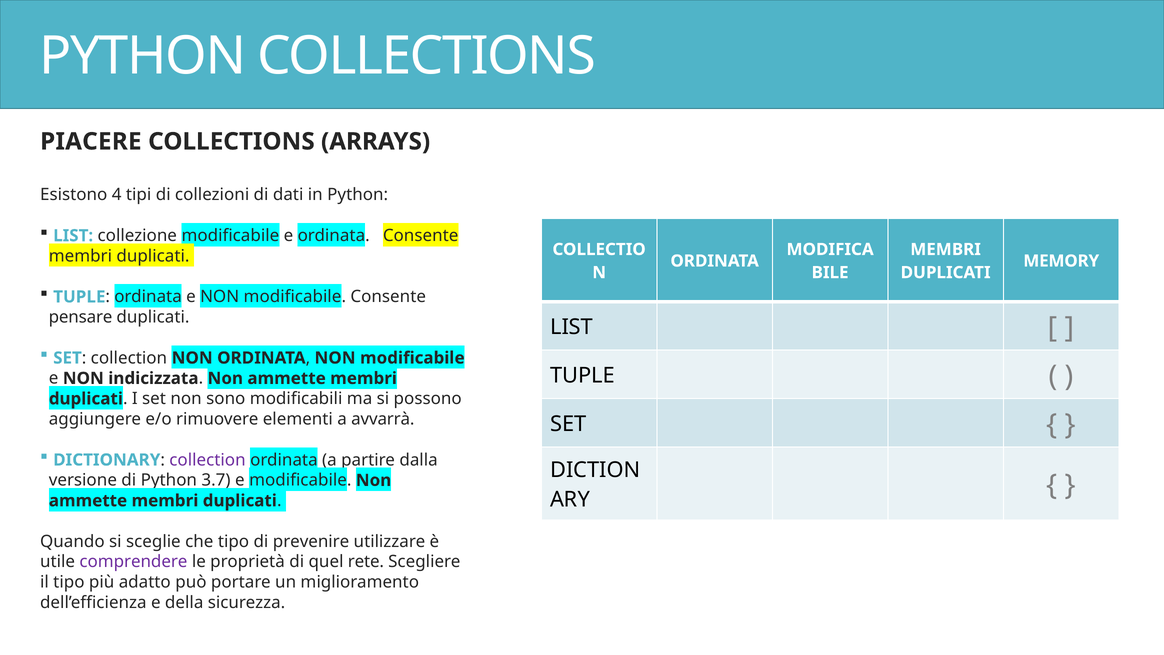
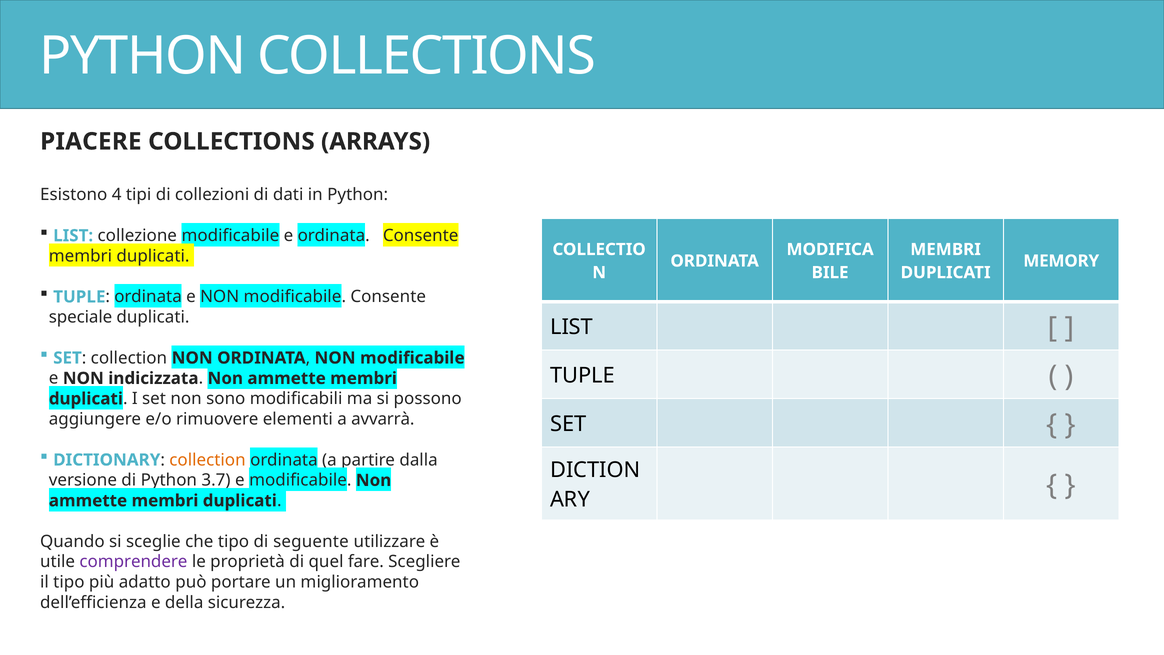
pensare: pensare -> speciale
collection at (207, 460) colour: purple -> orange
prevenire: prevenire -> seguente
rete: rete -> fare
